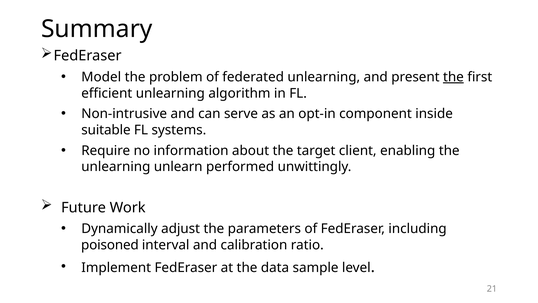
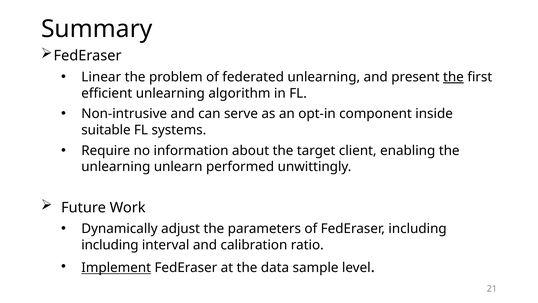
Model: Model -> Linear
poisoned at (110, 245): poisoned -> including
Implement underline: none -> present
